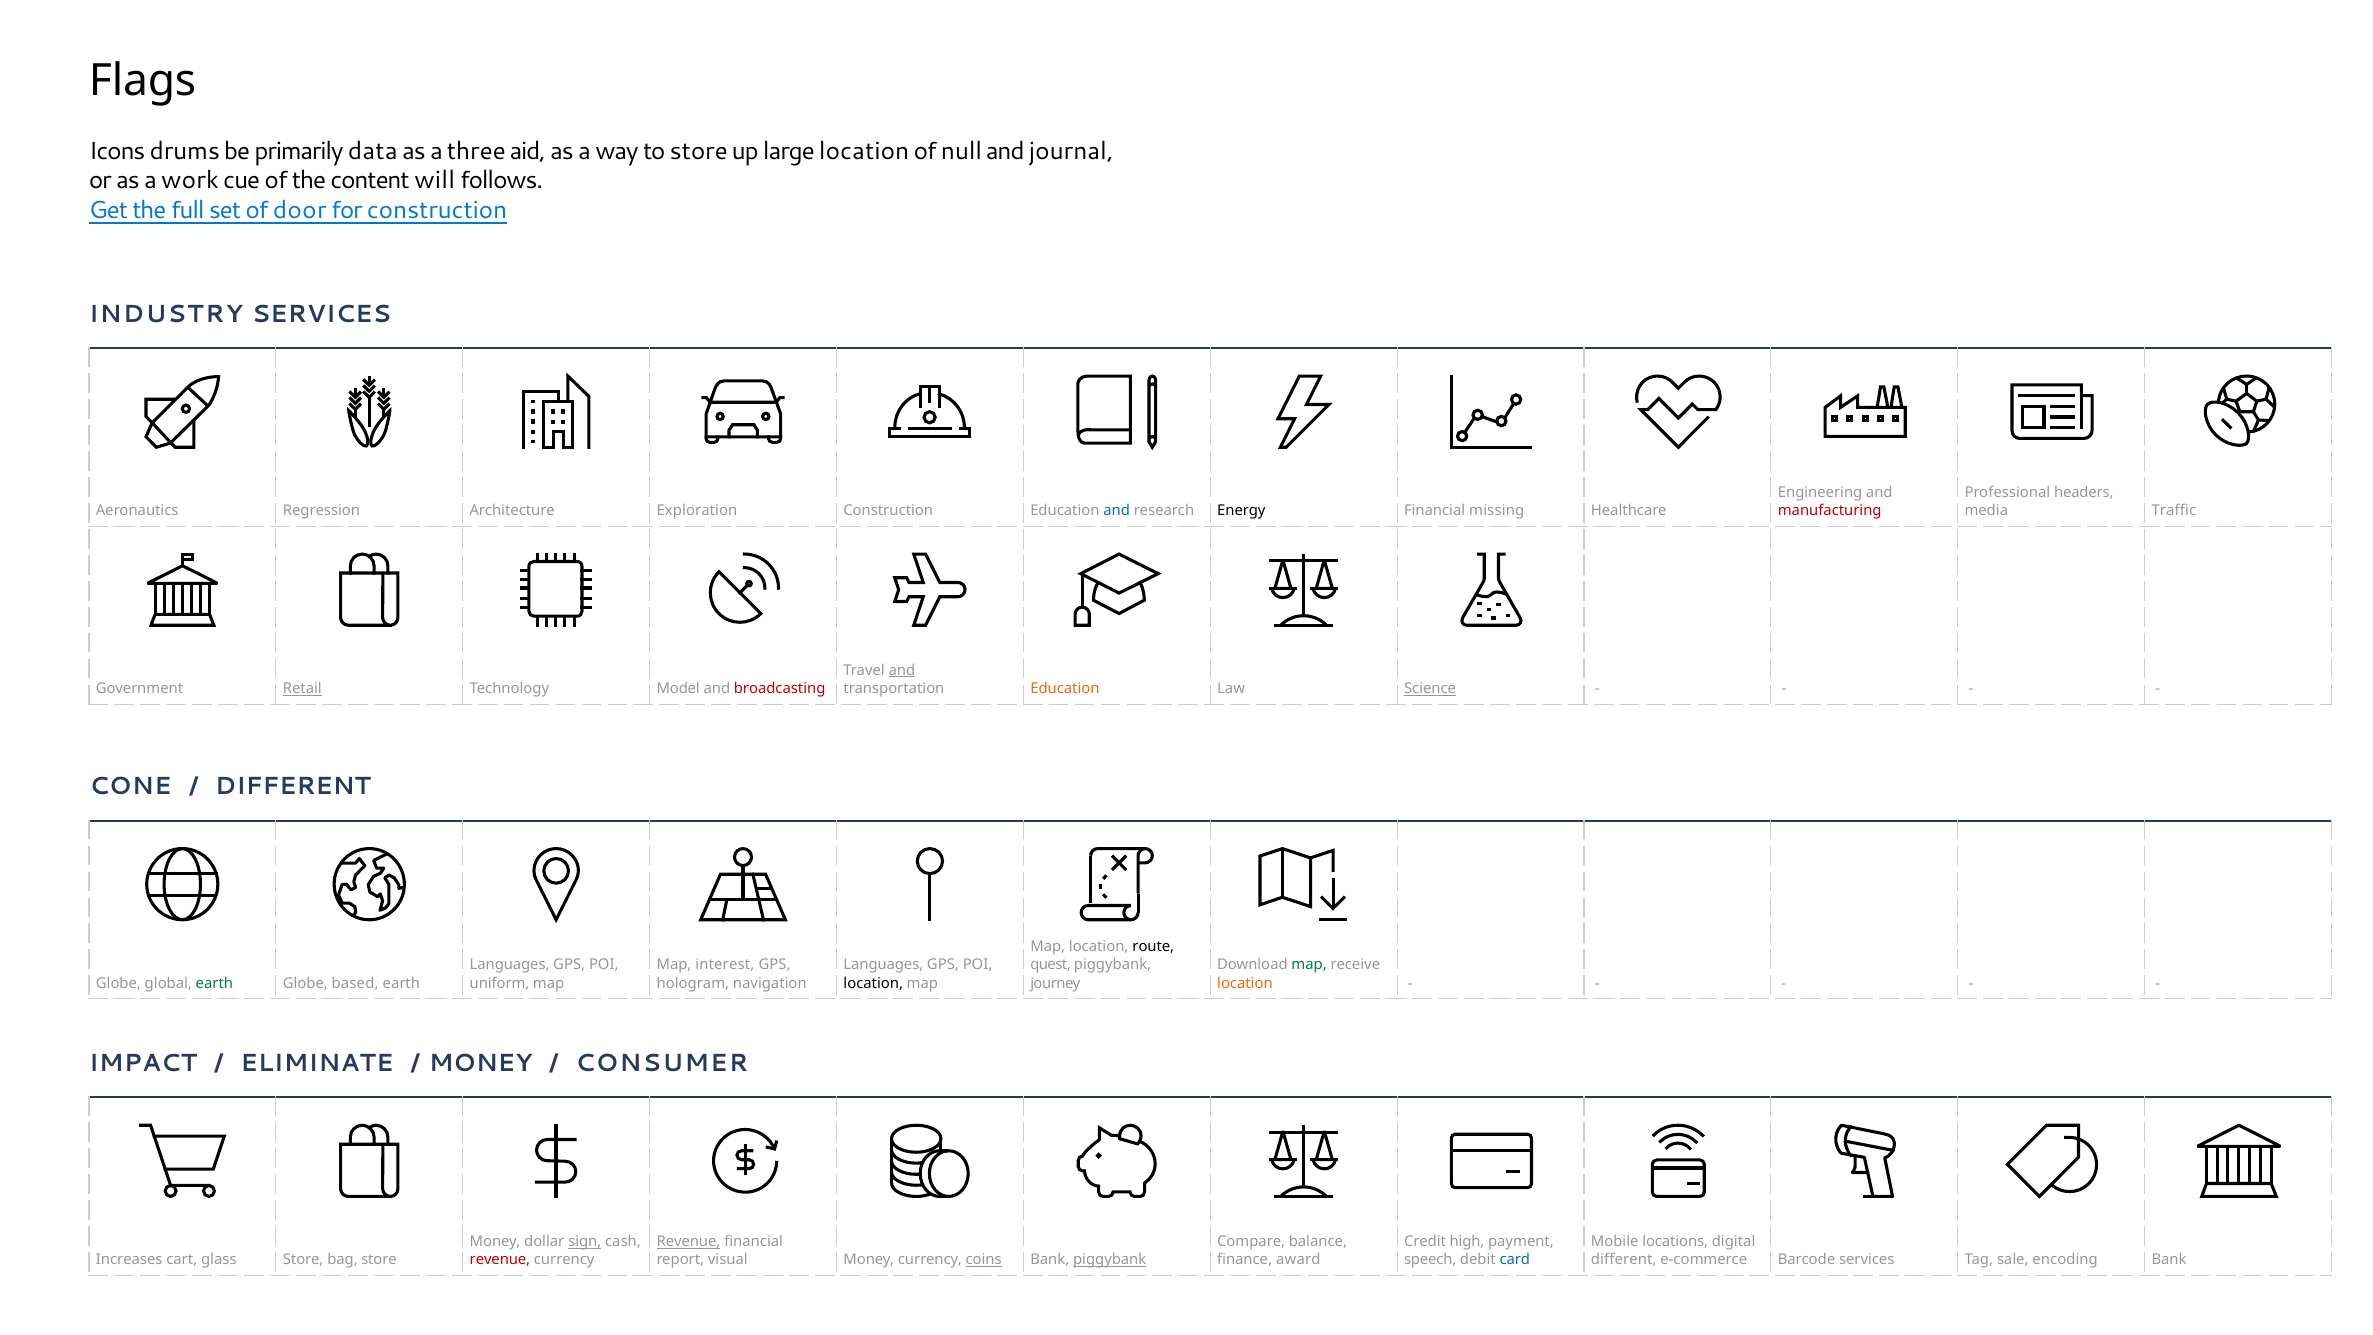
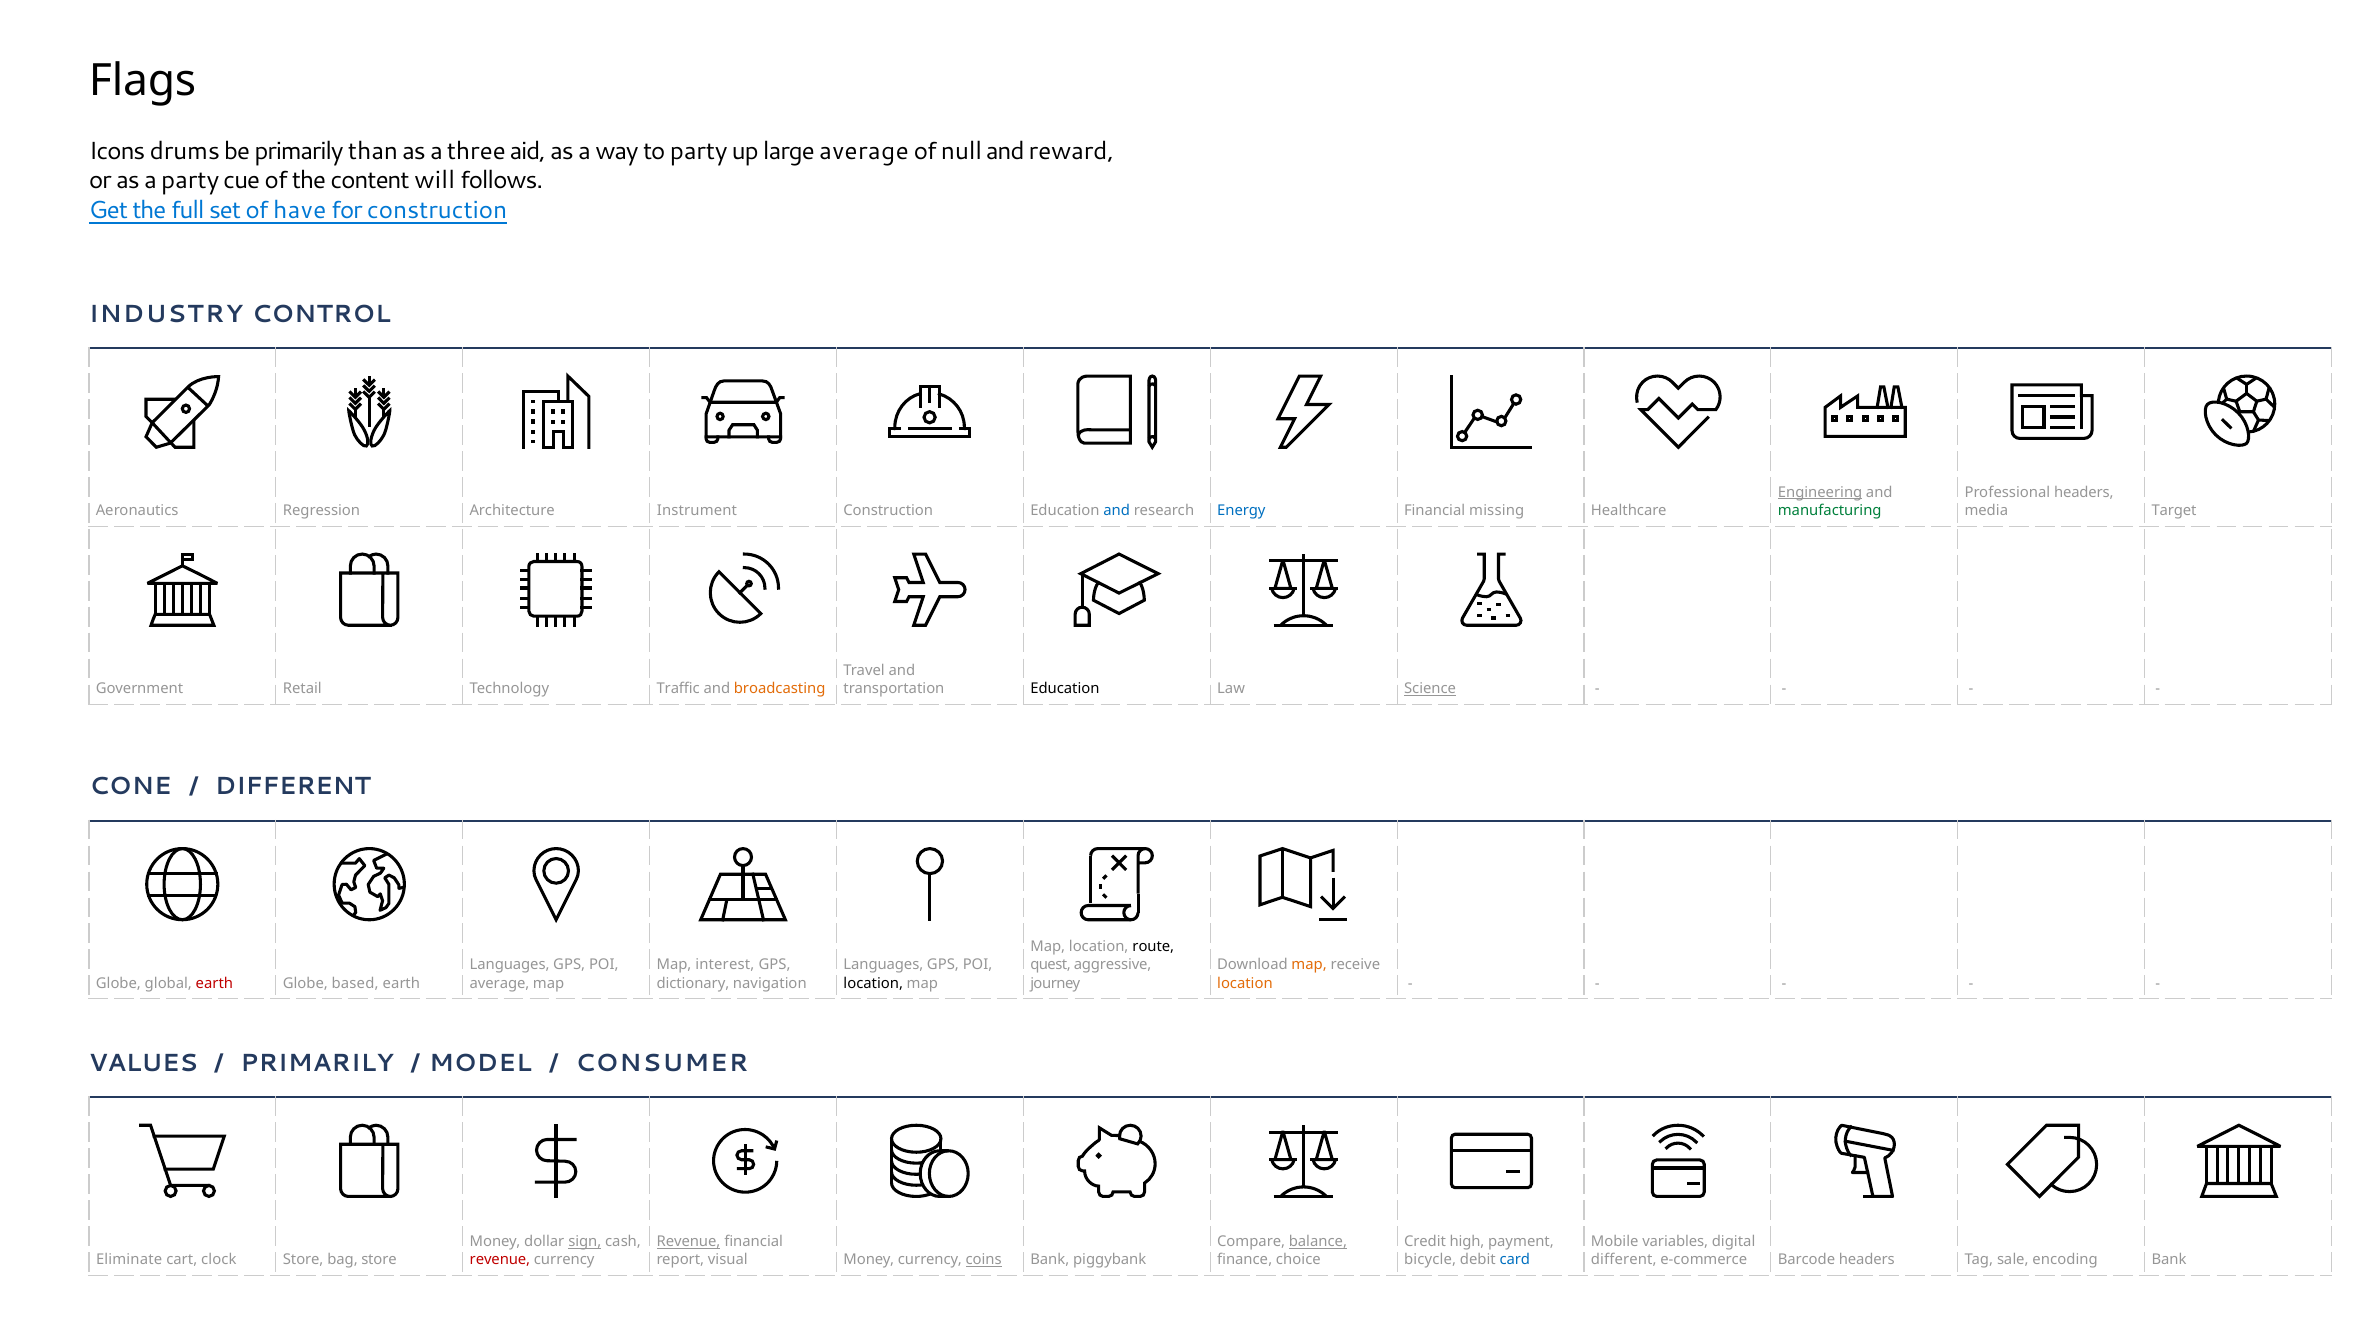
data: data -> than
to store: store -> party
large location: location -> average
journal: journal -> reward
a work: work -> party
door: door -> have
INDUSTRY SERVICES: SERVICES -> CONTROL
Engineering underline: none -> present
Exploration: Exploration -> Instrument
Energy colour: black -> blue
manufacturing colour: red -> green
Traffic: Traffic -> Target
and at (902, 670) underline: present -> none
Retail underline: present -> none
Model: Model -> Traffic
broadcasting colour: red -> orange
Education at (1065, 689) colour: orange -> black
quest piggybank: piggybank -> aggressive
map at (1309, 965) colour: green -> orange
earth at (214, 983) colour: green -> red
uniform at (500, 983): uniform -> average
hologram: hologram -> dictionary
IMPACT: IMPACT -> VALUES
ELIMINATE at (317, 1063): ELIMINATE -> PRIMARILY
MONEY at (481, 1063): MONEY -> MODEL
balance underline: none -> present
locations: locations -> variables
Increases: Increases -> Eliminate
glass: glass -> clock
piggybank at (1110, 1260) underline: present -> none
award: award -> choice
speech: speech -> bicycle
Barcode services: services -> headers
